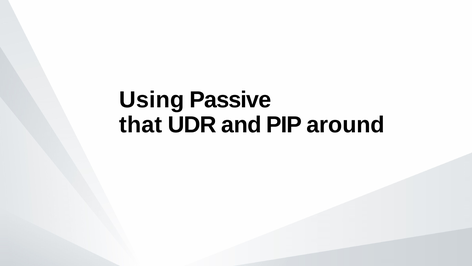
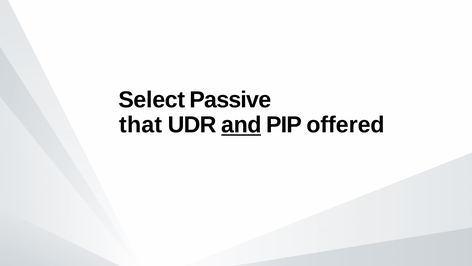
Using: Using -> Select
and underline: none -> present
around: around -> offered
